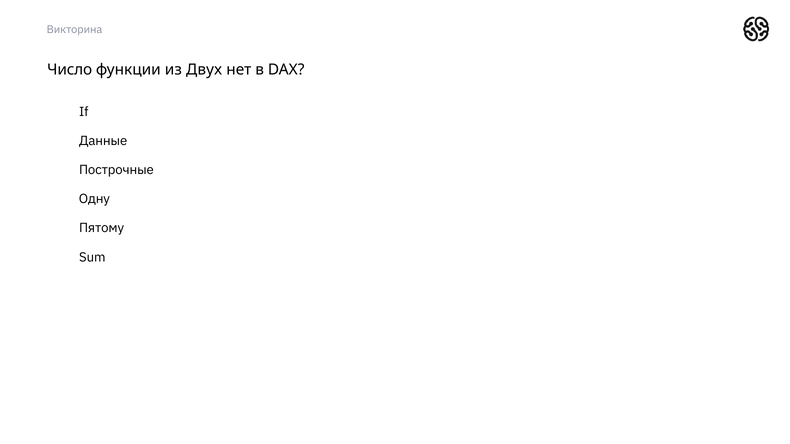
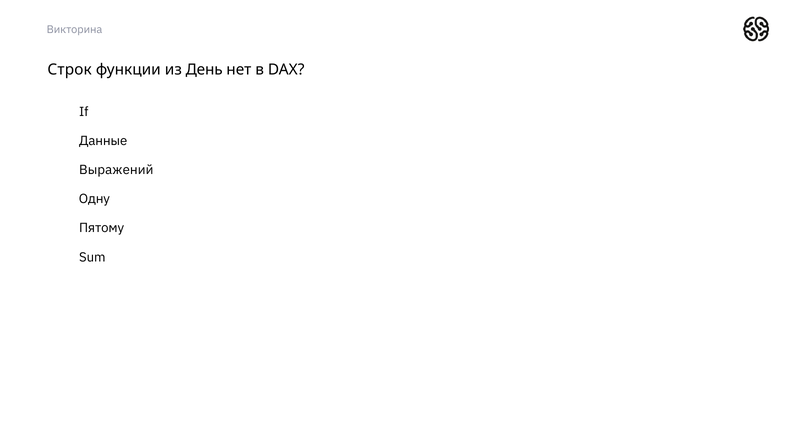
Число: Число -> Строк
Двух: Двух -> День
Построчные: Построчные -> Выражений
